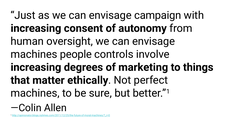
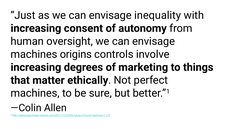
campaign: campaign -> inequality
people: people -> origins
